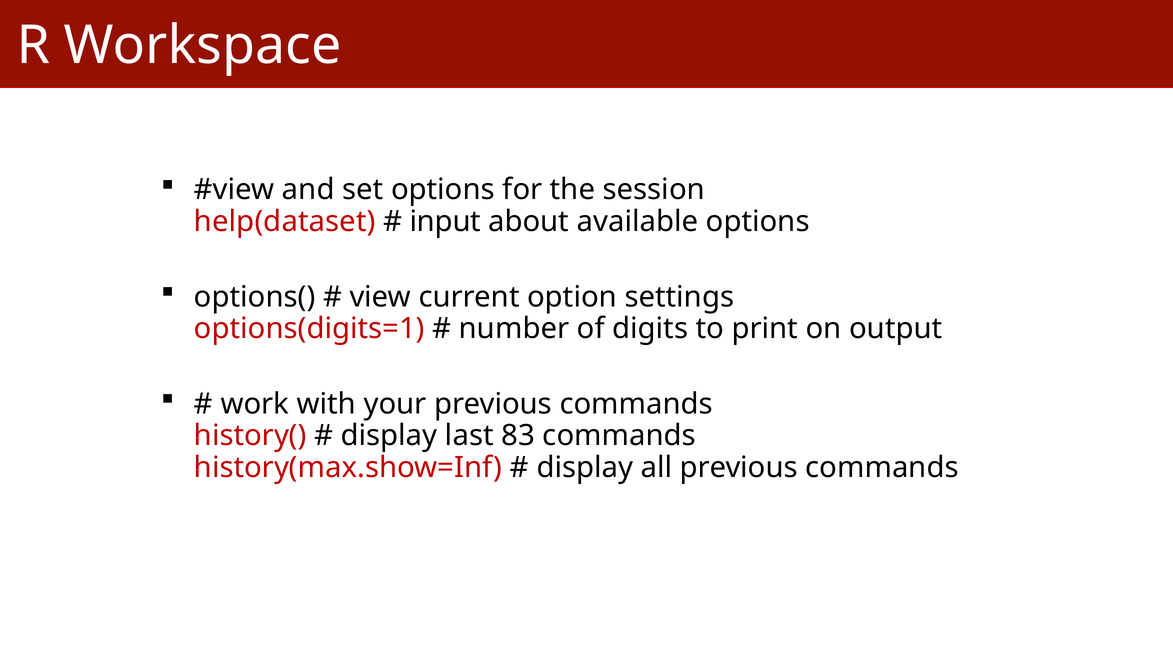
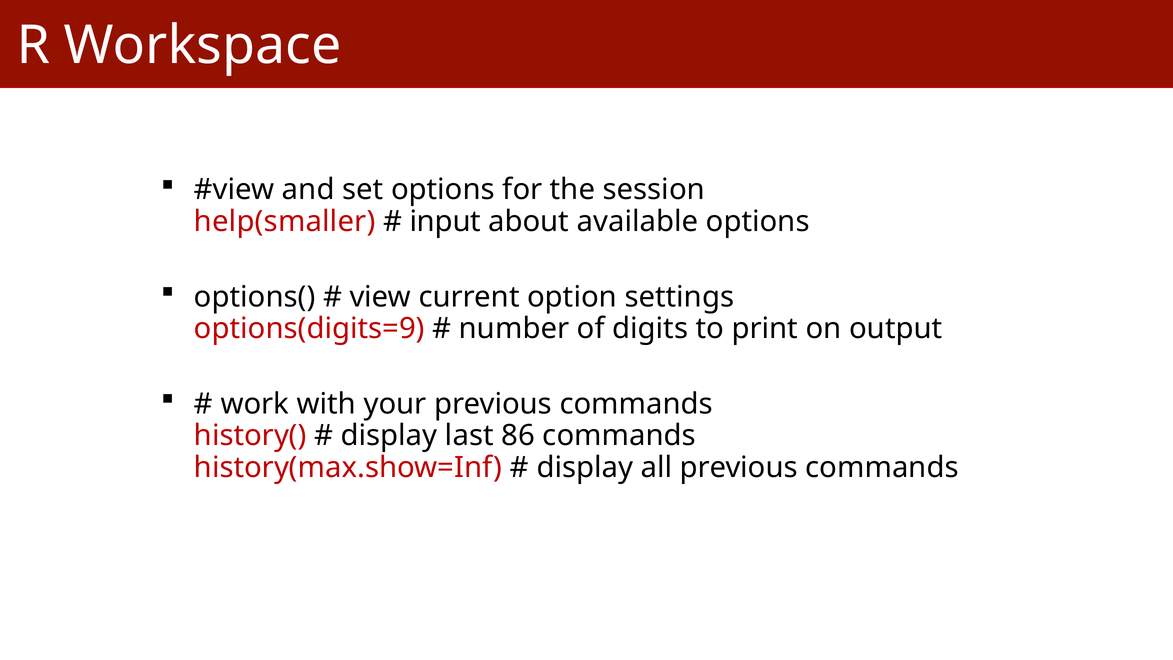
help(dataset: help(dataset -> help(smaller
options(digits=1: options(digits=1 -> options(digits=9
83: 83 -> 86
